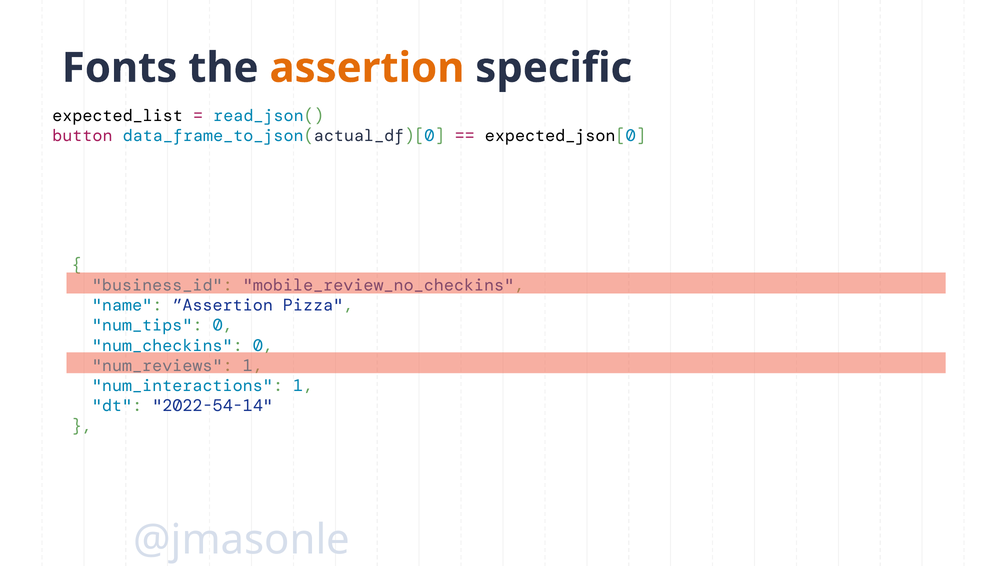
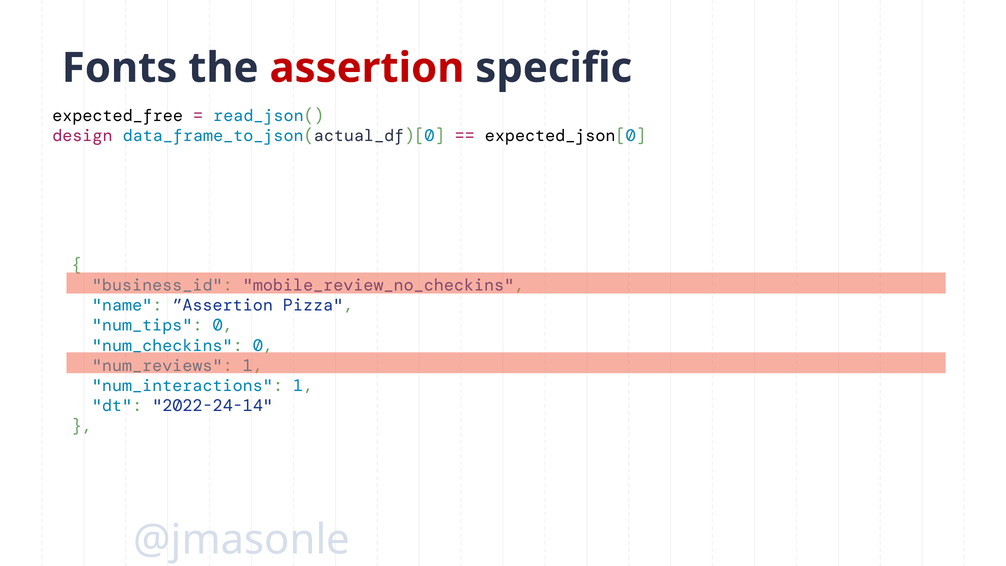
assertion colour: orange -> red
expected_list: expected_list -> expected_free
button: button -> design
2022-54-14: 2022-54-14 -> 2022-24-14
